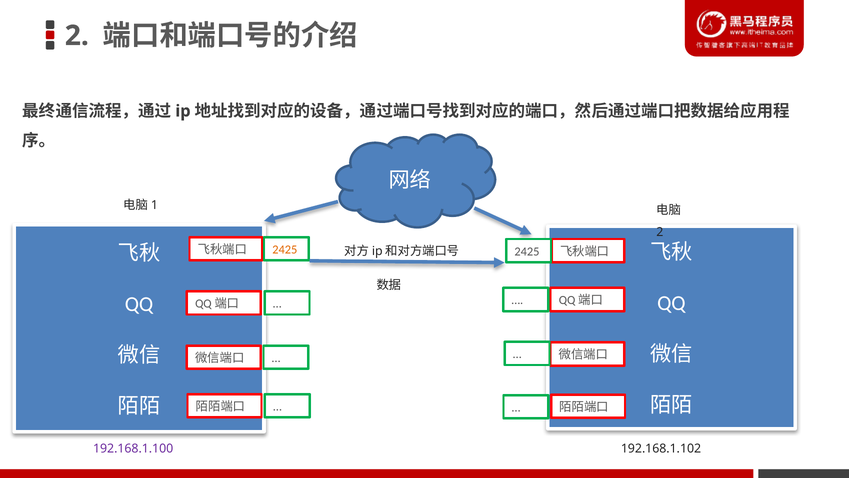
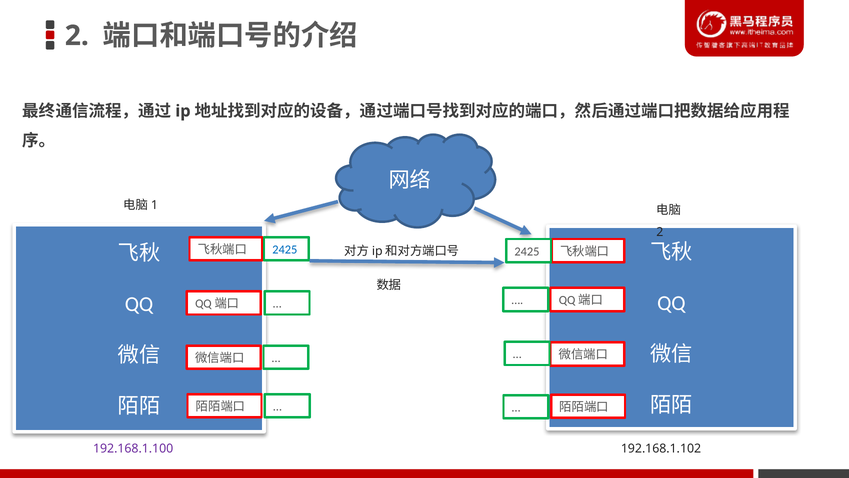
2425 at (285, 249) colour: orange -> blue
